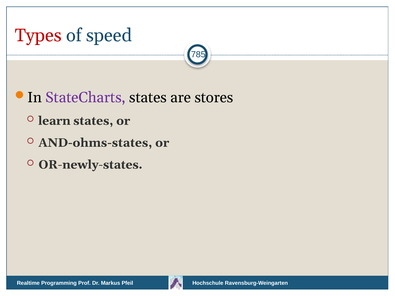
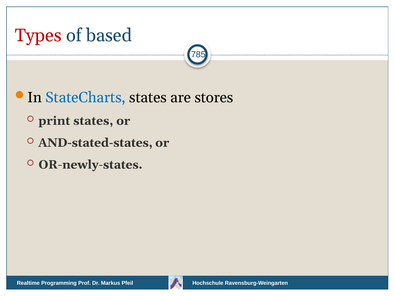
speed: speed -> based
StateCharts colour: purple -> blue
learn: learn -> print
AND-ohms-states: AND-ohms-states -> AND-stated-states
